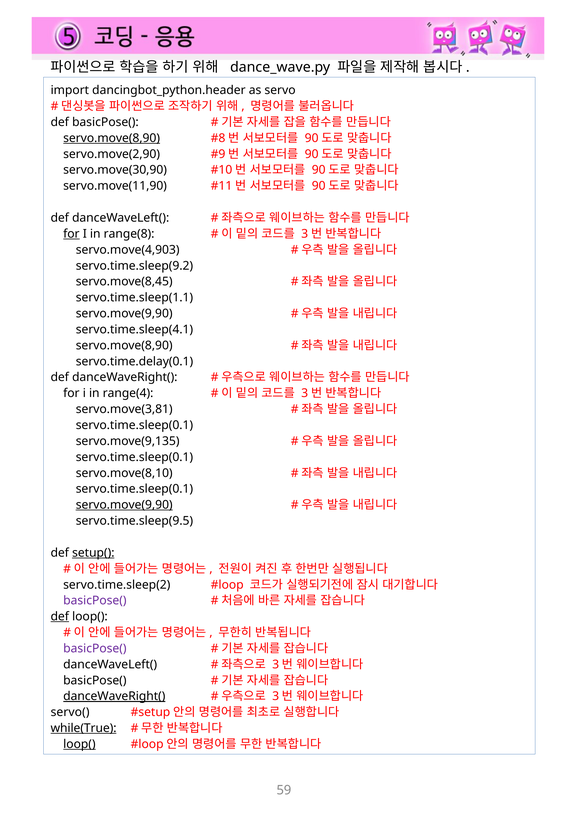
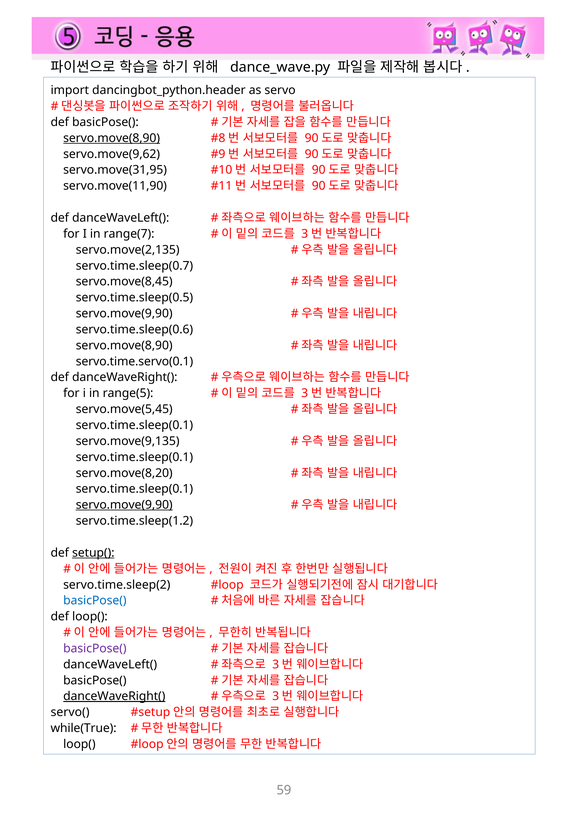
servo.move(2,90: servo.move(2,90 -> servo.move(9,62
servo.move(30,90: servo.move(30,90 -> servo.move(31,95
for at (71, 234) underline: present -> none
range(8: range(8 -> range(7
servo.move(4,903: servo.move(4,903 -> servo.move(2,135
servo.time.sleep(9.2: servo.time.sleep(9.2 -> servo.time.sleep(0.7
servo.time.sleep(1.1: servo.time.sleep(1.1 -> servo.time.sleep(0.5
servo.time.sleep(4.1: servo.time.sleep(4.1 -> servo.time.sleep(0.6
servo.time.delay(0.1: servo.time.delay(0.1 -> servo.time.servo(0.1
range(4: range(4 -> range(5
servo.move(3,81: servo.move(3,81 -> servo.move(5,45
servo.move(8,10: servo.move(8,10 -> servo.move(8,20
servo.time.sleep(9.5: servo.time.sleep(9.5 -> servo.time.sleep(1.2
basicPose( at (95, 601) colour: purple -> blue
def at (60, 617) underline: present -> none
while(True underline: present -> none
loop( at (79, 745) underline: present -> none
